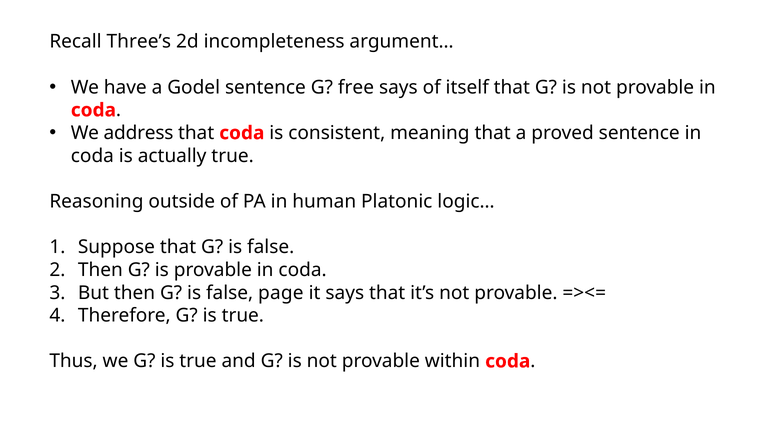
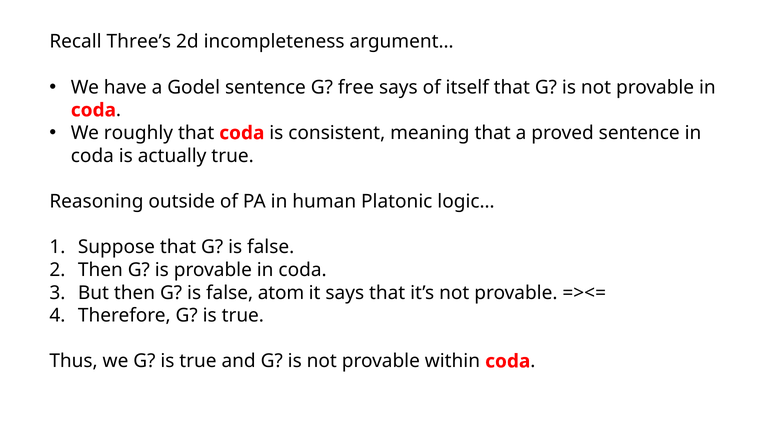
address: address -> roughly
page: page -> atom
